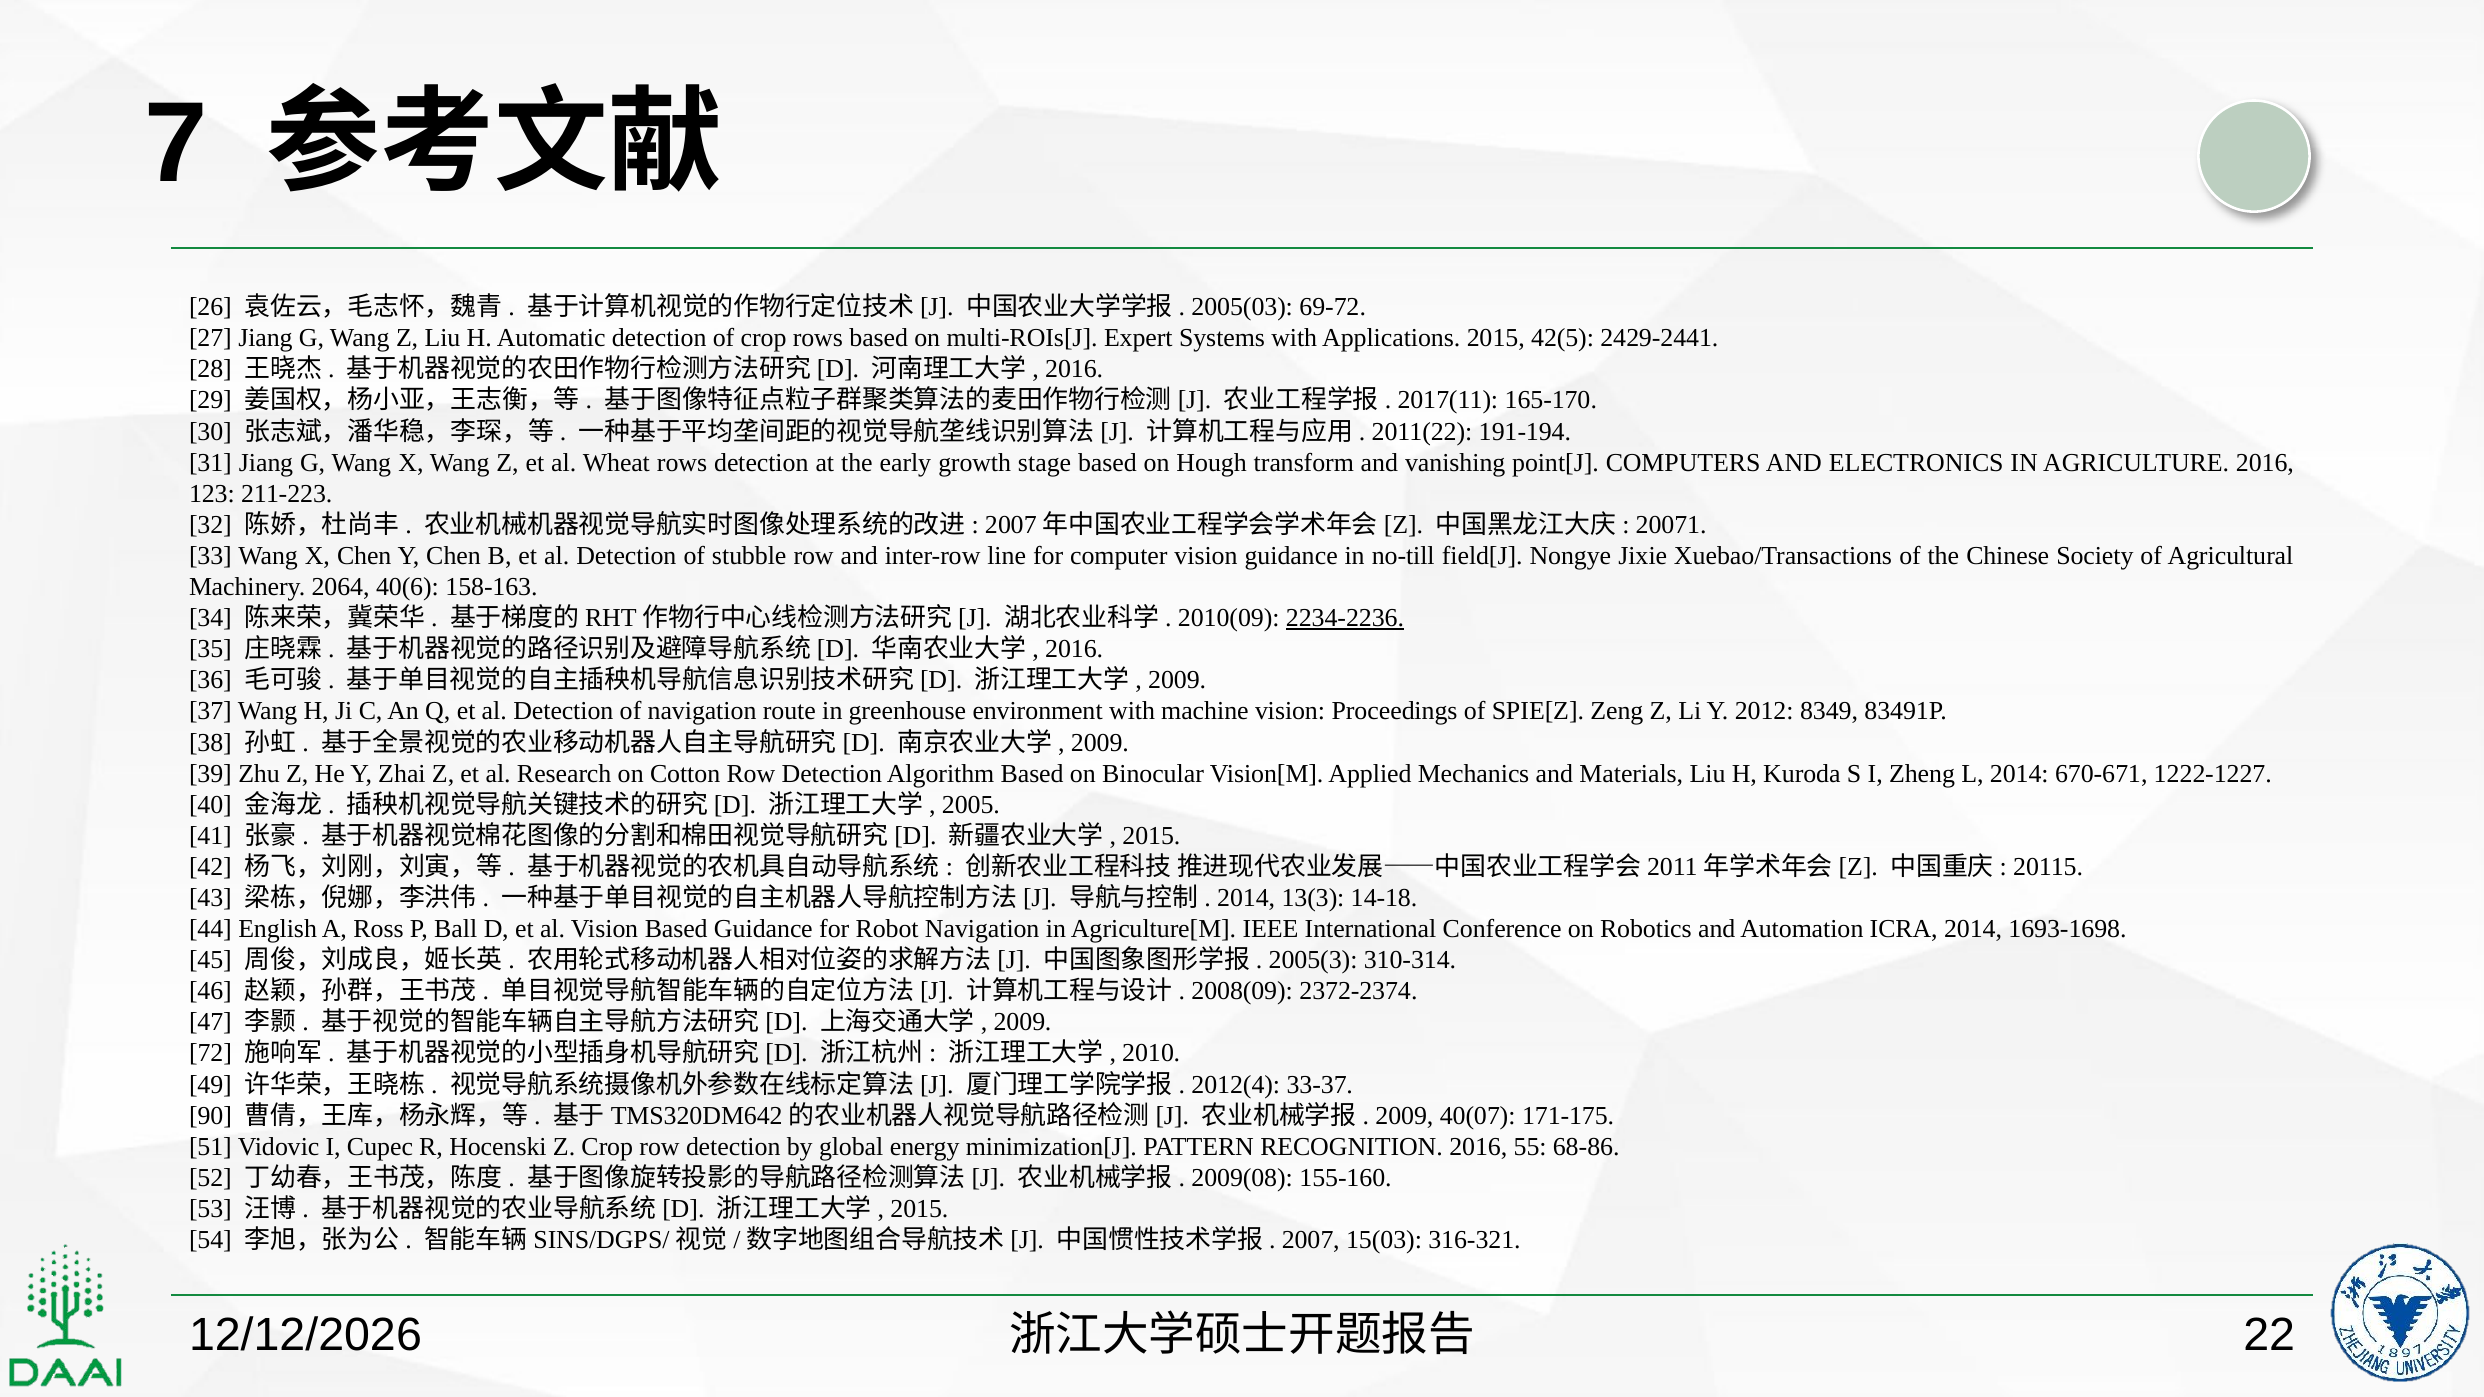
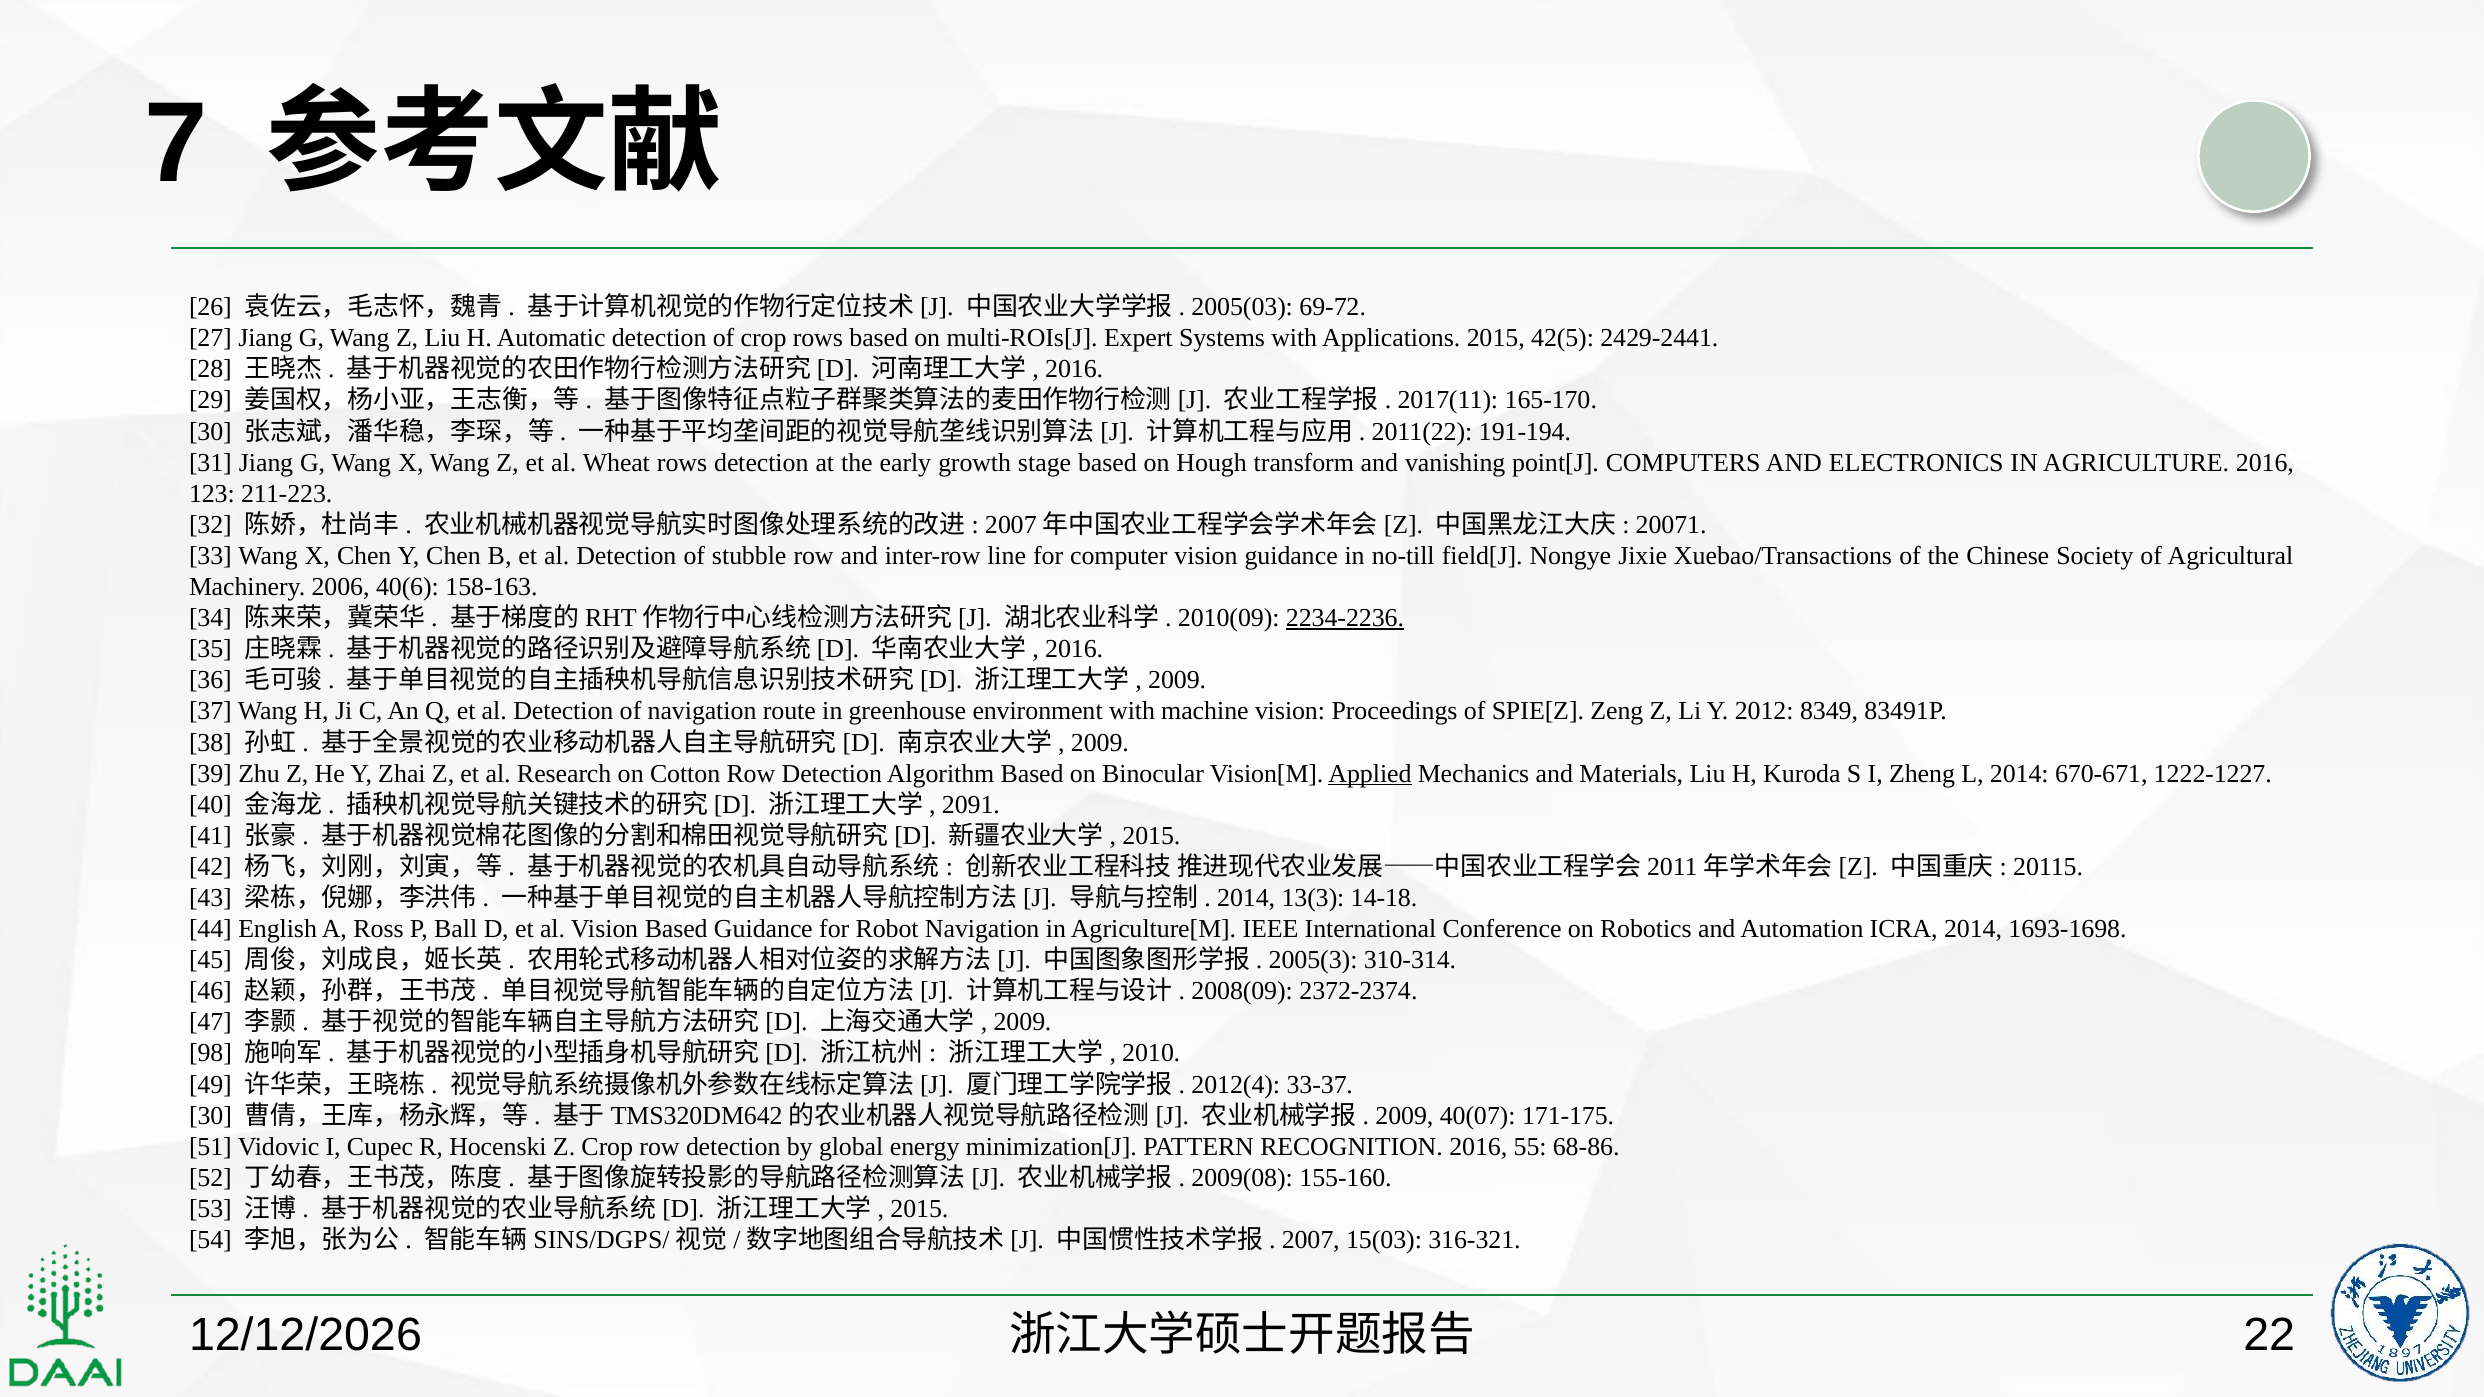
2064: 2064 -> 2006
Applied underline: none -> present
2005: 2005 -> 2091
72: 72 -> 98
90 at (210, 1116): 90 -> 30
